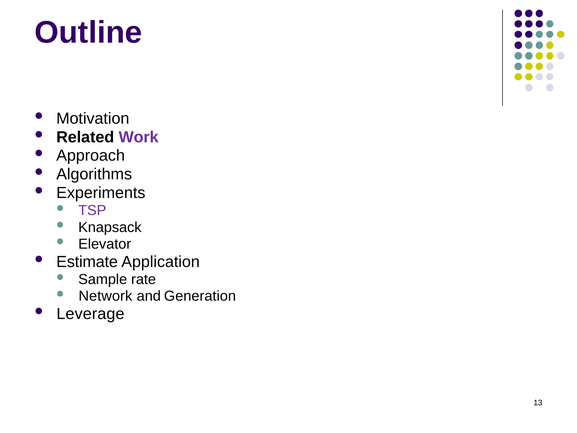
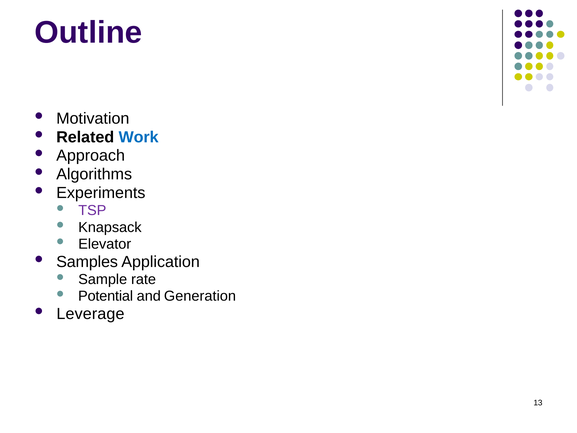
Work colour: purple -> blue
Estimate: Estimate -> Samples
Network: Network -> Potential
